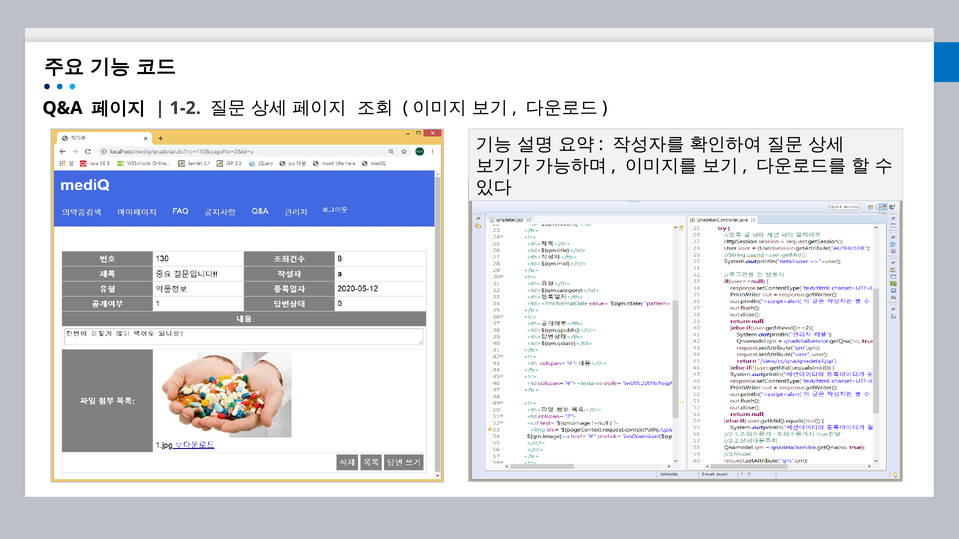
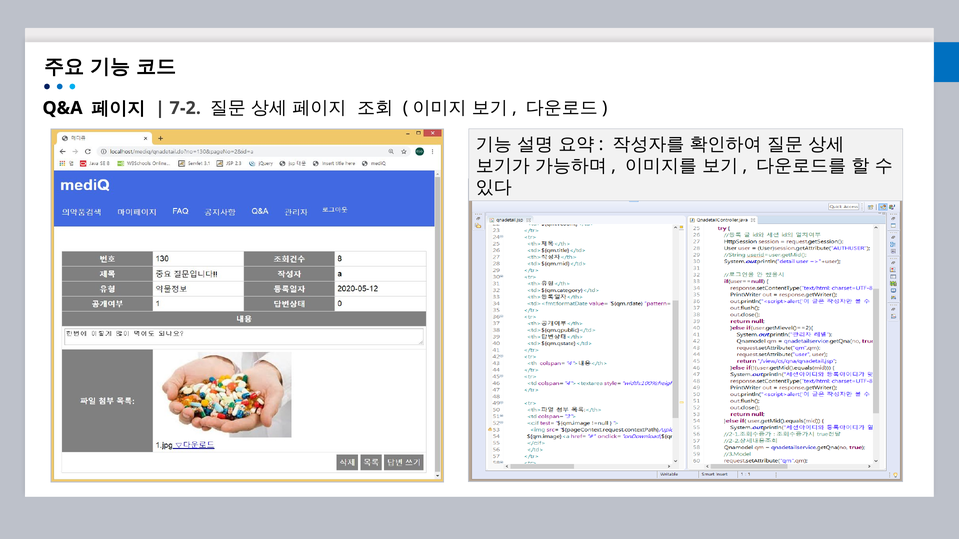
1-2: 1-2 -> 7-2
